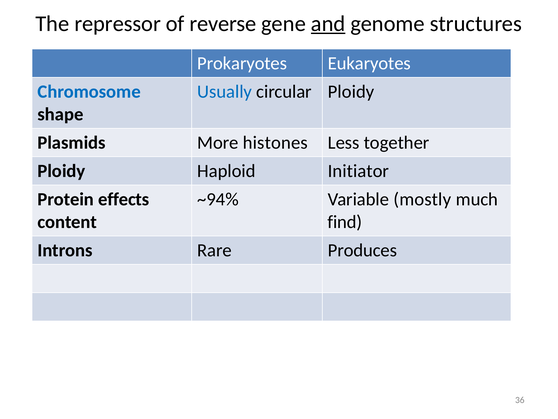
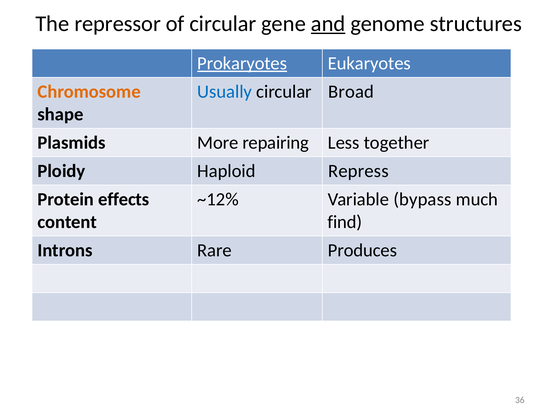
of reverse: reverse -> circular
Prokaryotes underline: none -> present
Chromosome colour: blue -> orange
circular Ploidy: Ploidy -> Broad
histones: histones -> repairing
Initiator: Initiator -> Repress
~94%: ~94% -> ~12%
mostly: mostly -> bypass
